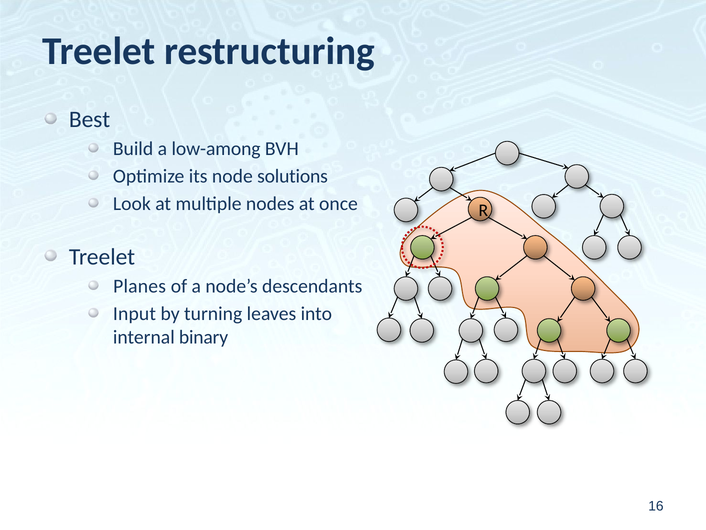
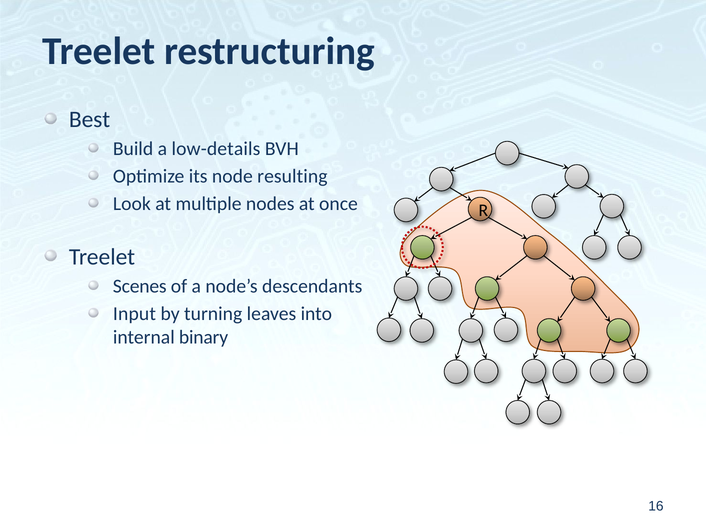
low-among: low-among -> low-details
solutions: solutions -> resulting
Planes: Planes -> Scenes
